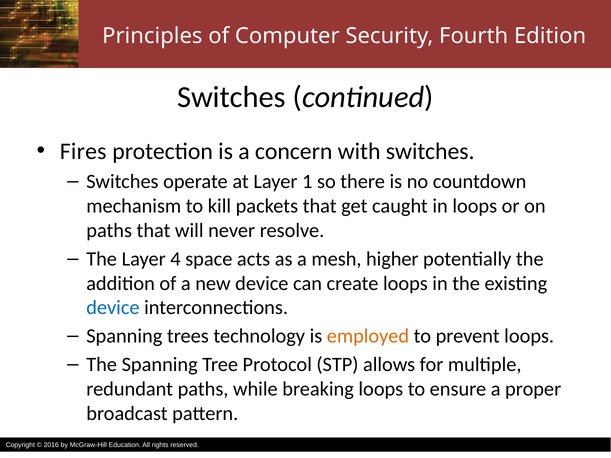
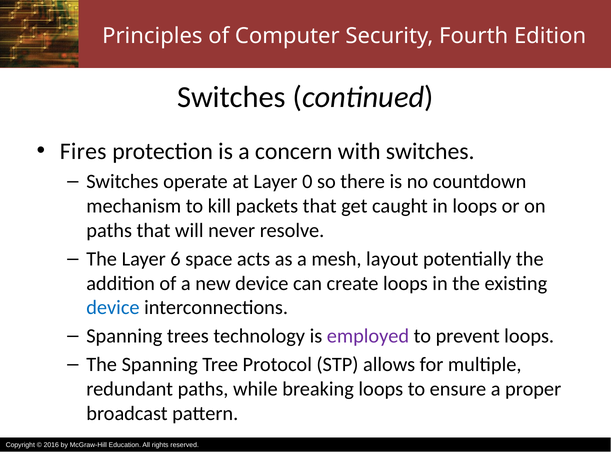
1: 1 -> 0
4: 4 -> 6
higher: higher -> layout
employed colour: orange -> purple
